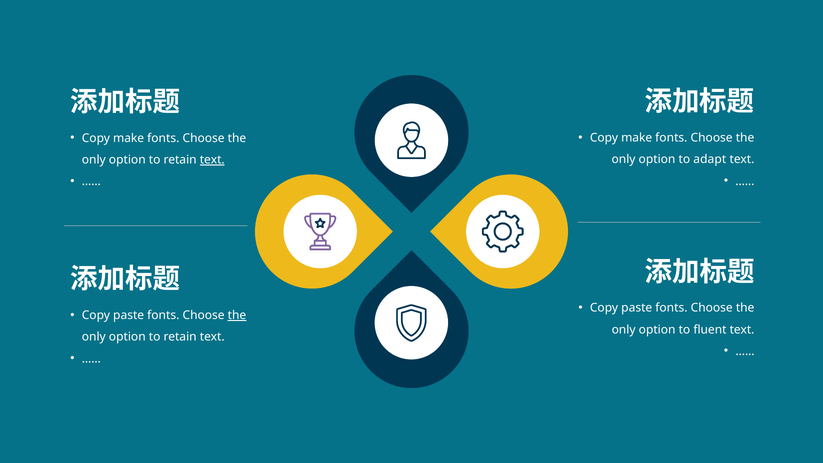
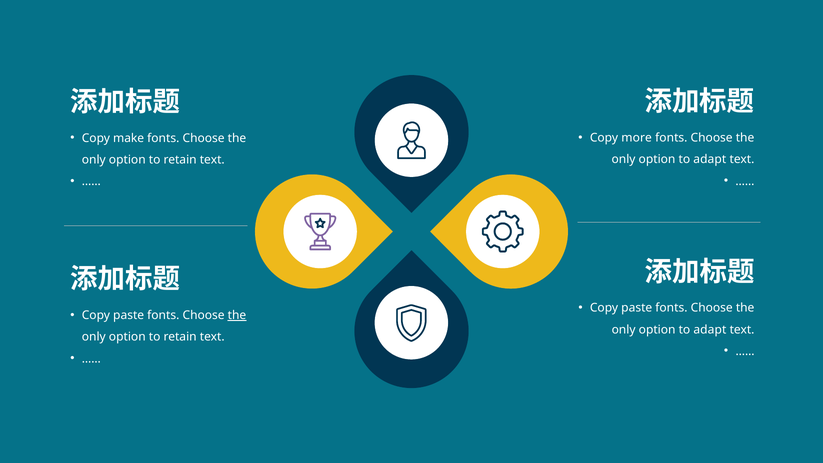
make at (637, 138): make -> more
text at (212, 160) underline: present -> none
fluent at (710, 329): fluent -> adapt
